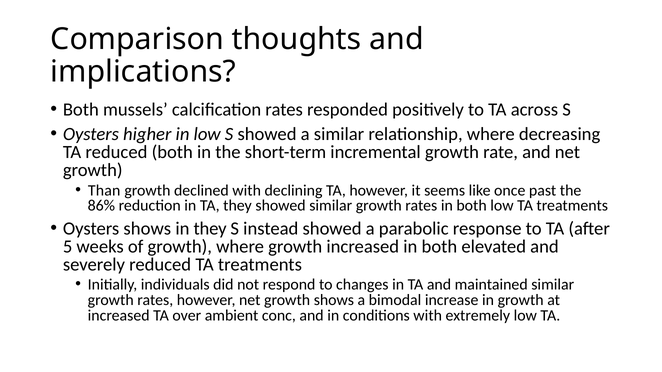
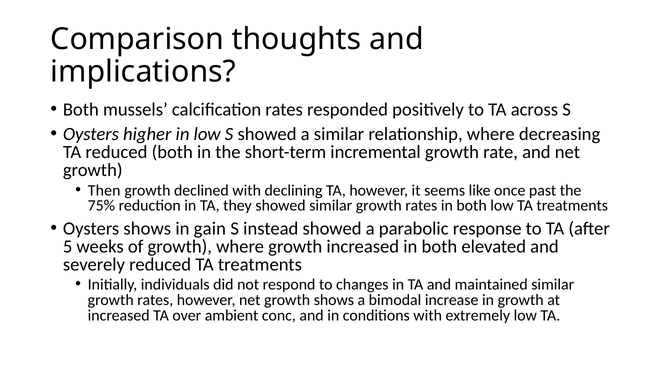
Than: Than -> Then
86%: 86% -> 75%
in they: they -> gain
